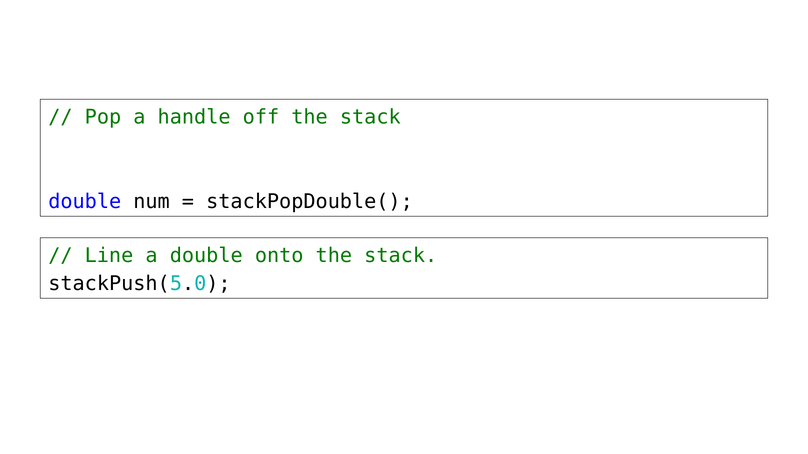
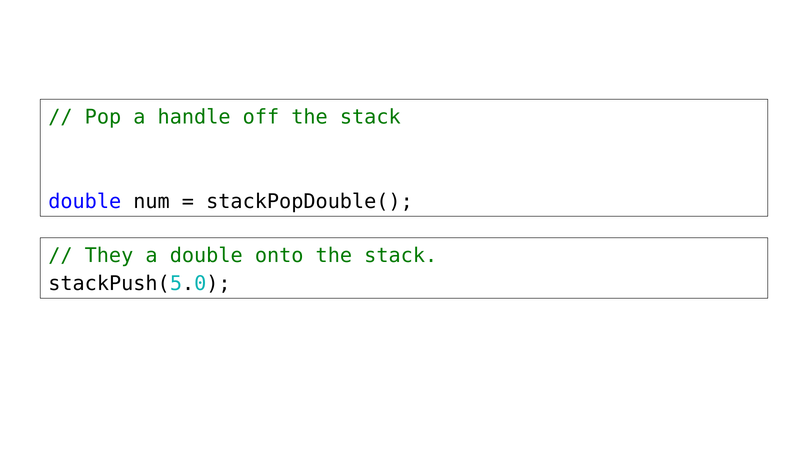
Line: Line -> They
